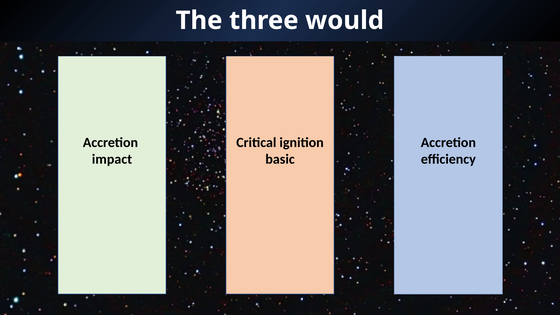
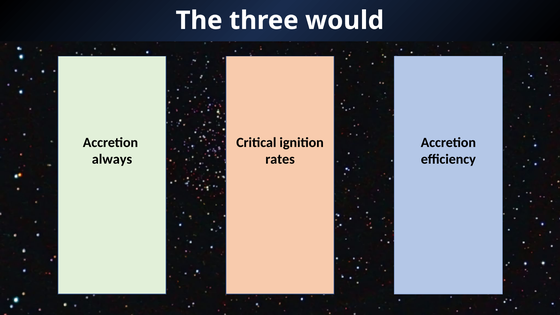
impact: impact -> always
basic: basic -> rates
